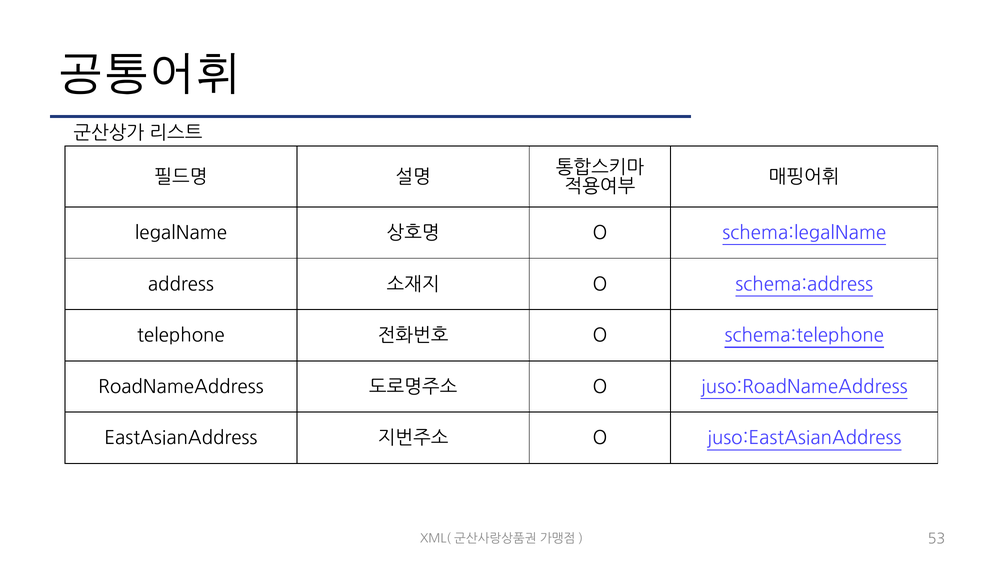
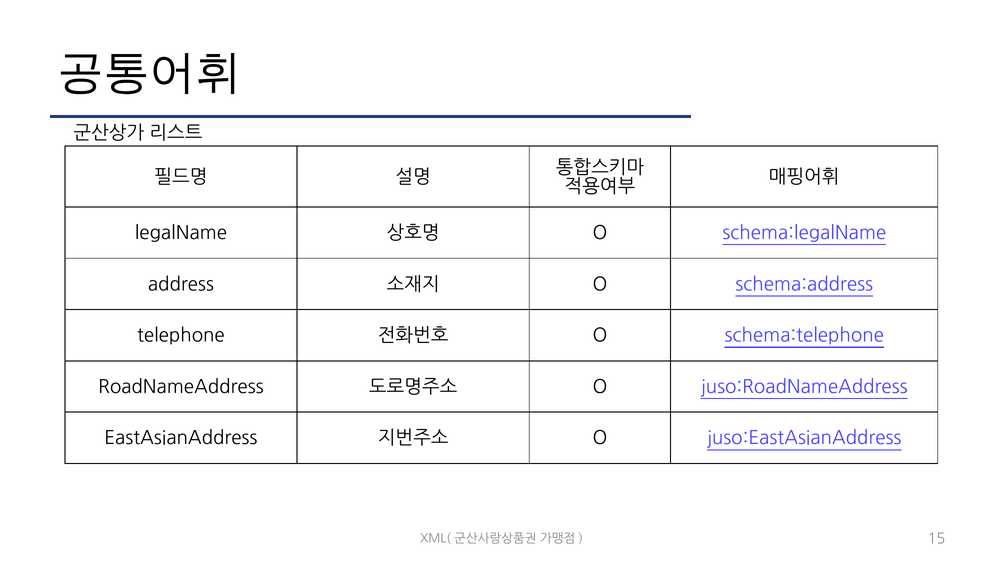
53: 53 -> 15
